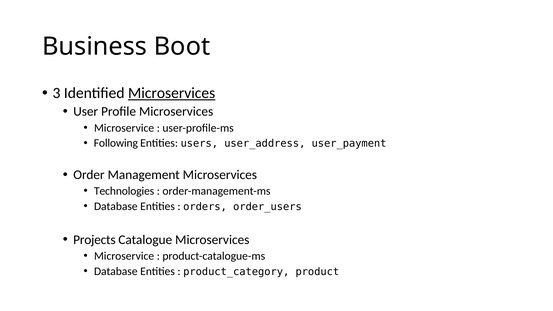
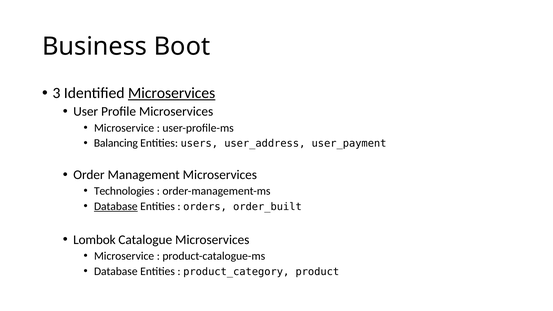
Following: Following -> Balancing
Database at (116, 206) underline: none -> present
order_users: order_users -> order_built
Projects: Projects -> Lombok
